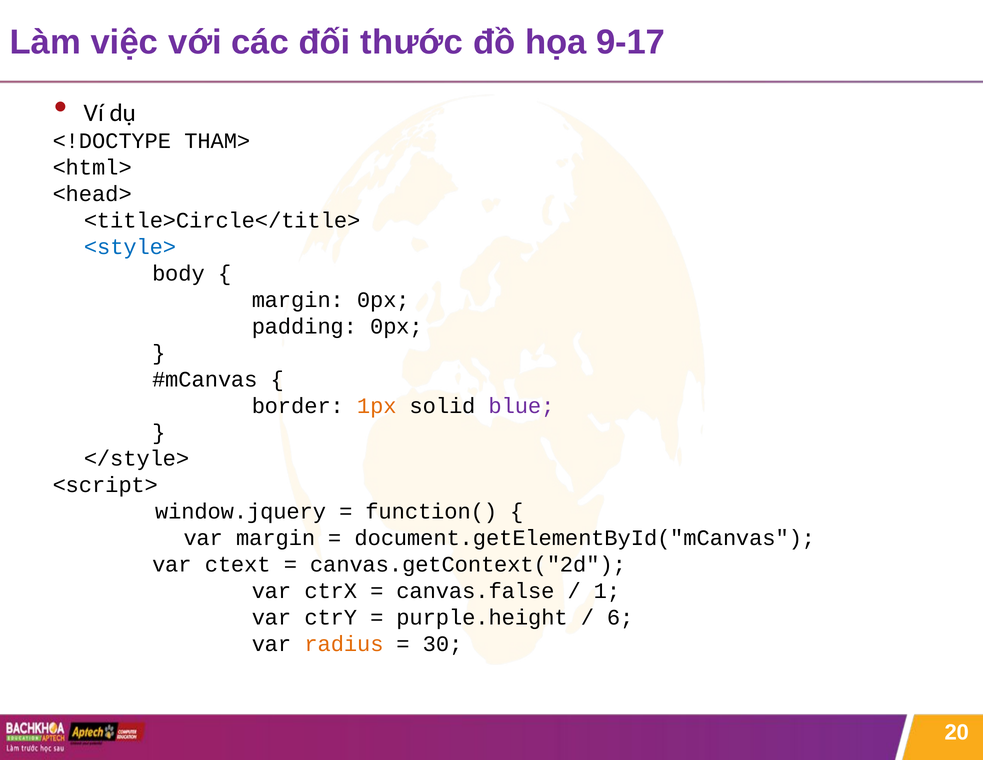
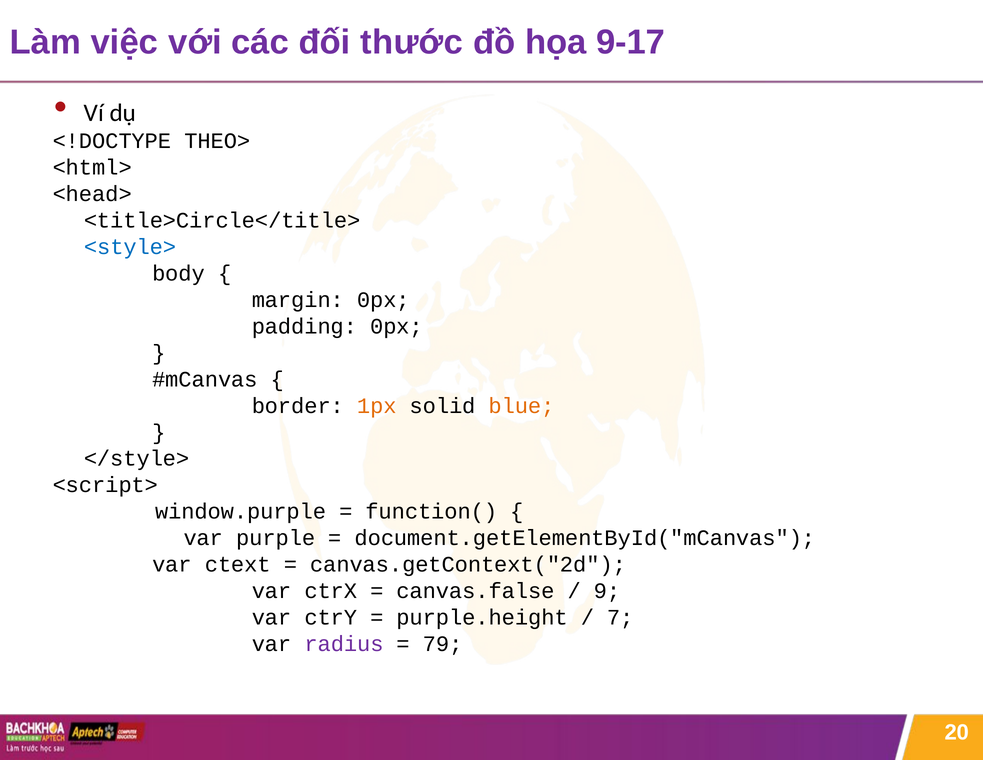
THAM>: THAM> -> THEO>
blue colour: purple -> orange
window.jquery: window.jquery -> window.purple
var margin: margin -> purple
1: 1 -> 9
6: 6 -> 7
radius colour: orange -> purple
30: 30 -> 79
